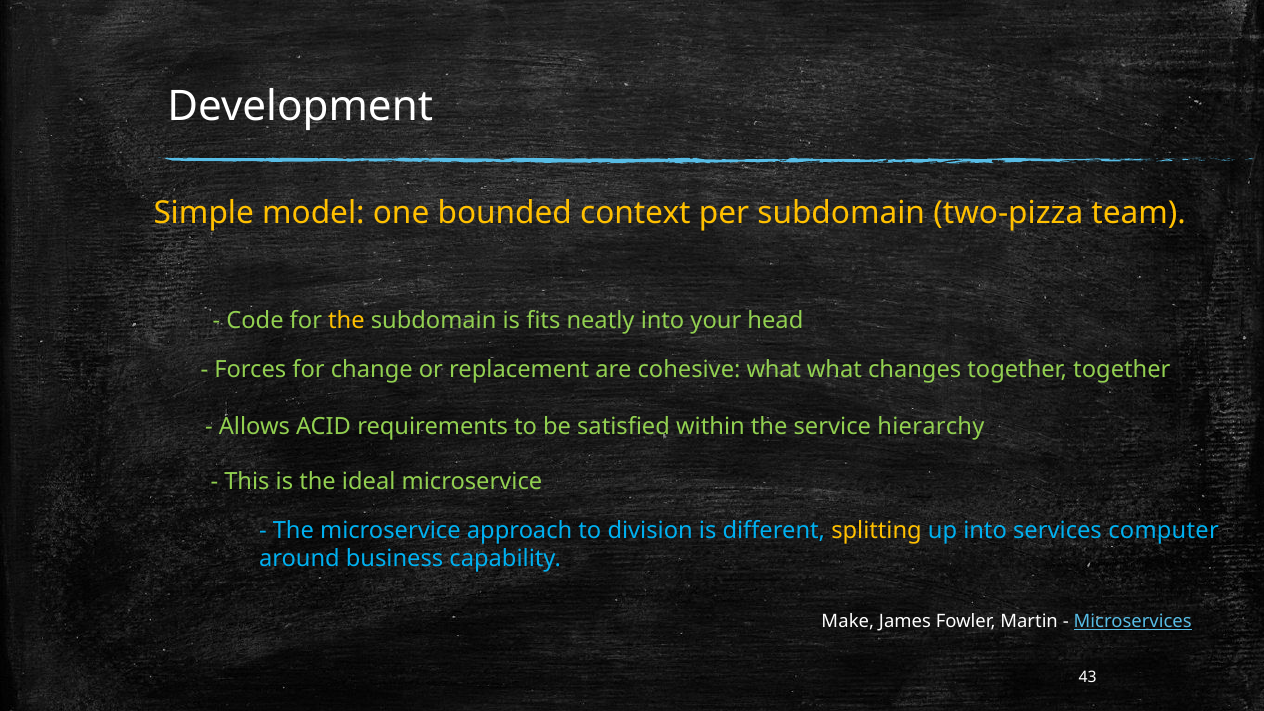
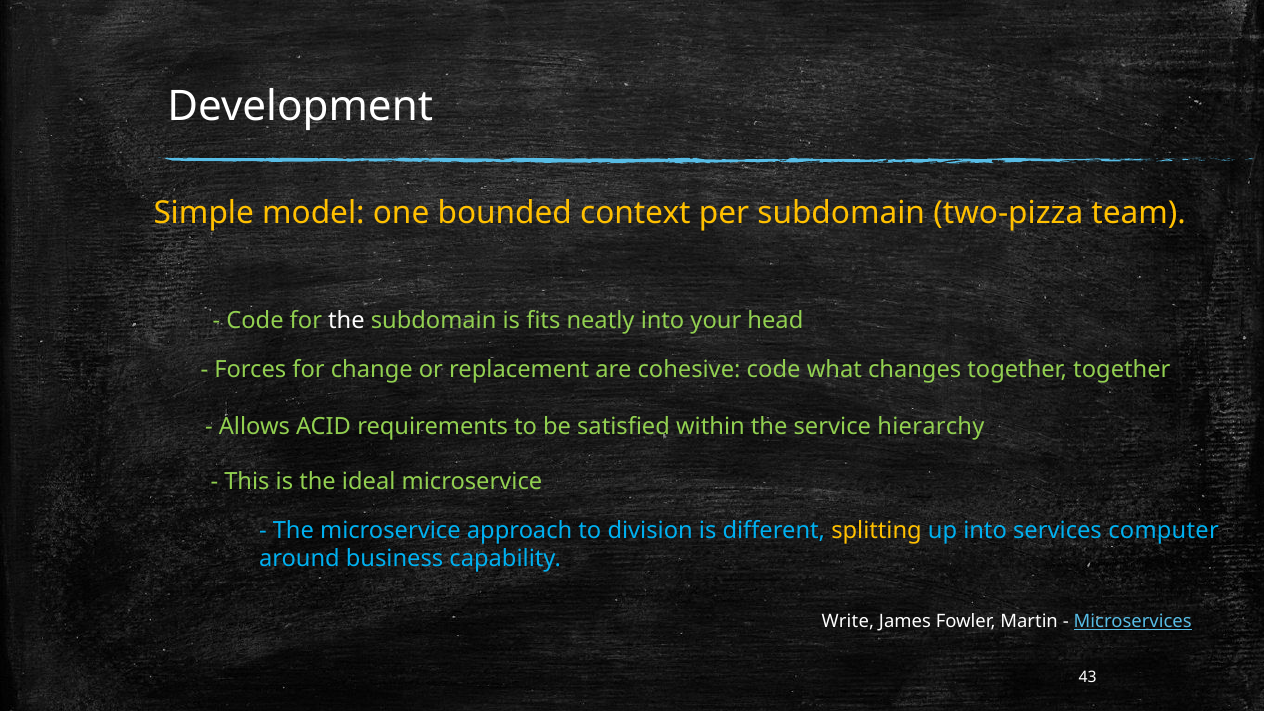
the at (346, 321) colour: yellow -> white
cohesive what: what -> code
Make: Make -> Write
